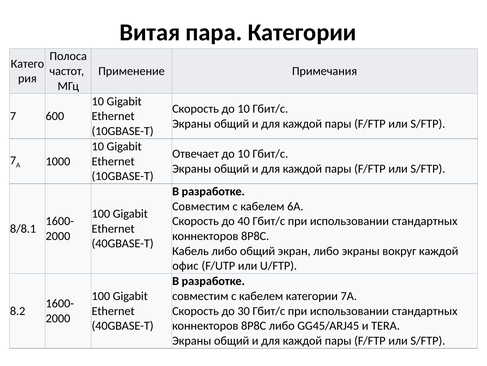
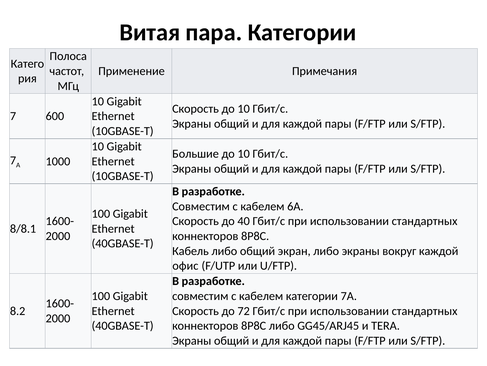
Отвечает: Отвечает -> Большие
30: 30 -> 72
